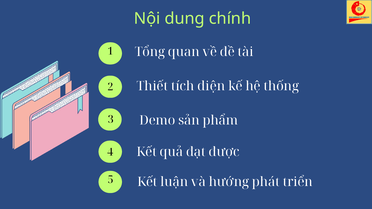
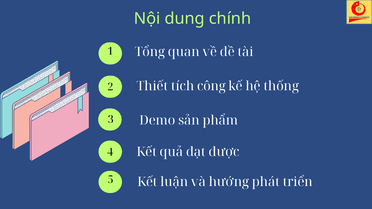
diện: diện -> công
